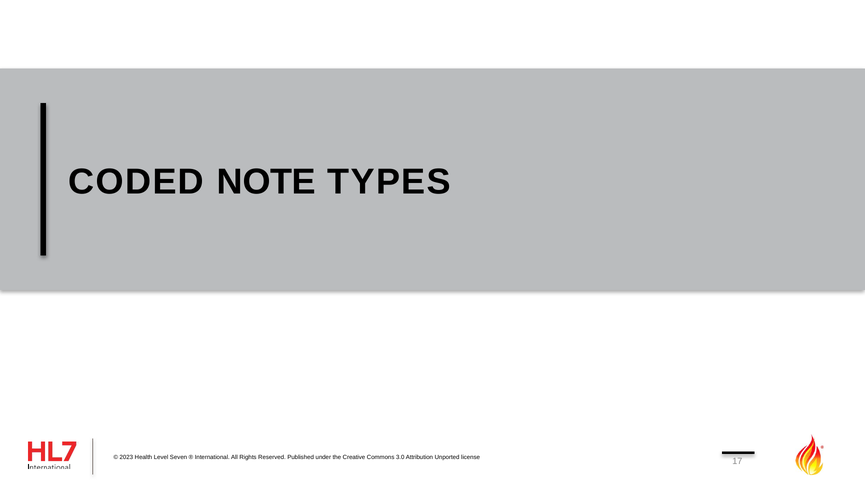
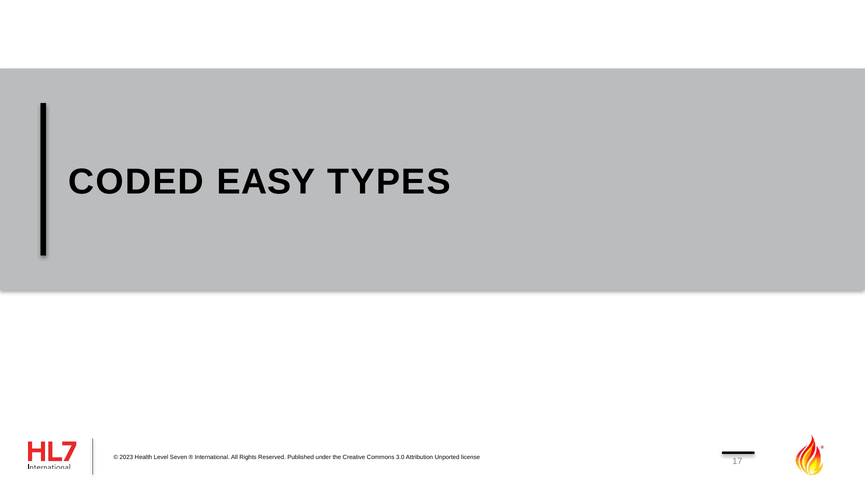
NOTE: NOTE -> EASY
